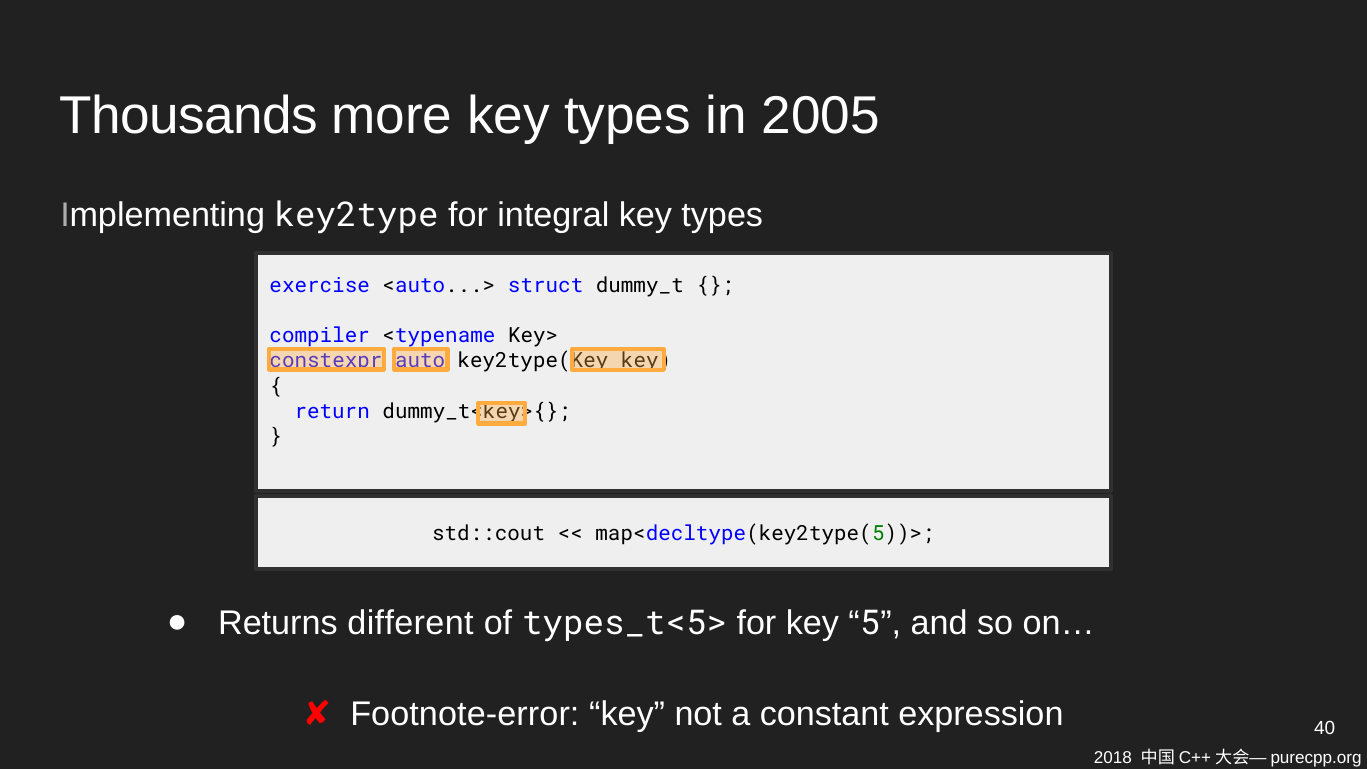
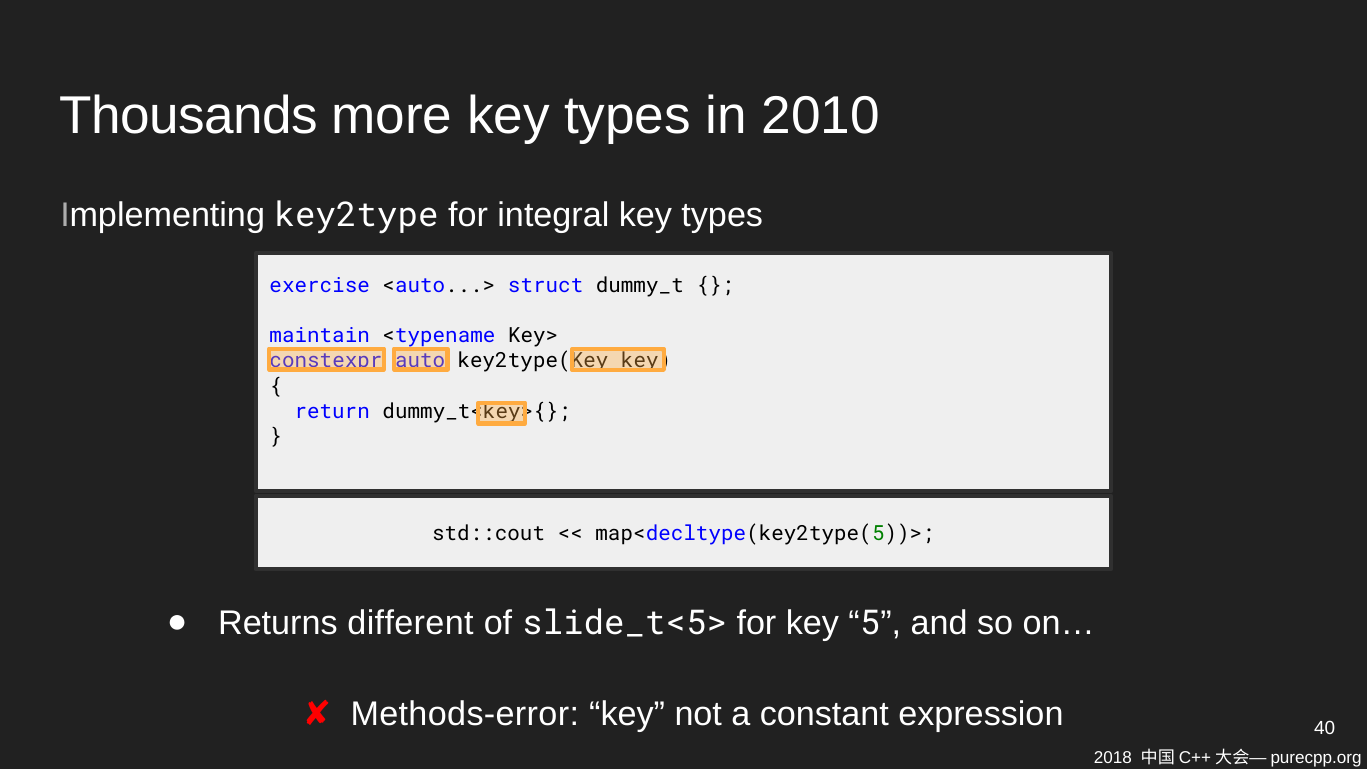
2005: 2005 -> 2010
compiler: compiler -> maintain
types_t<5>: types_t<5> -> slide_t<5>
Footnote-error: Footnote-error -> Methods-error
